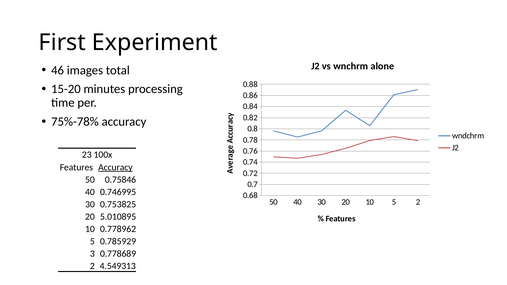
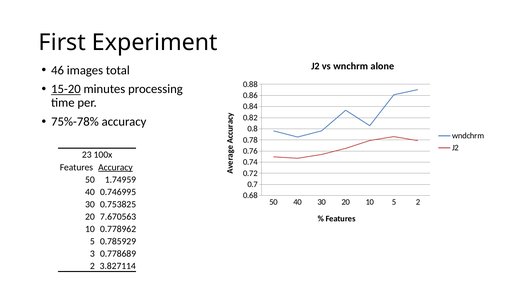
15-20 underline: none -> present
0.75846: 0.75846 -> 1.74959
5.010895: 5.010895 -> 7.670563
4.549313: 4.549313 -> 3.827114
